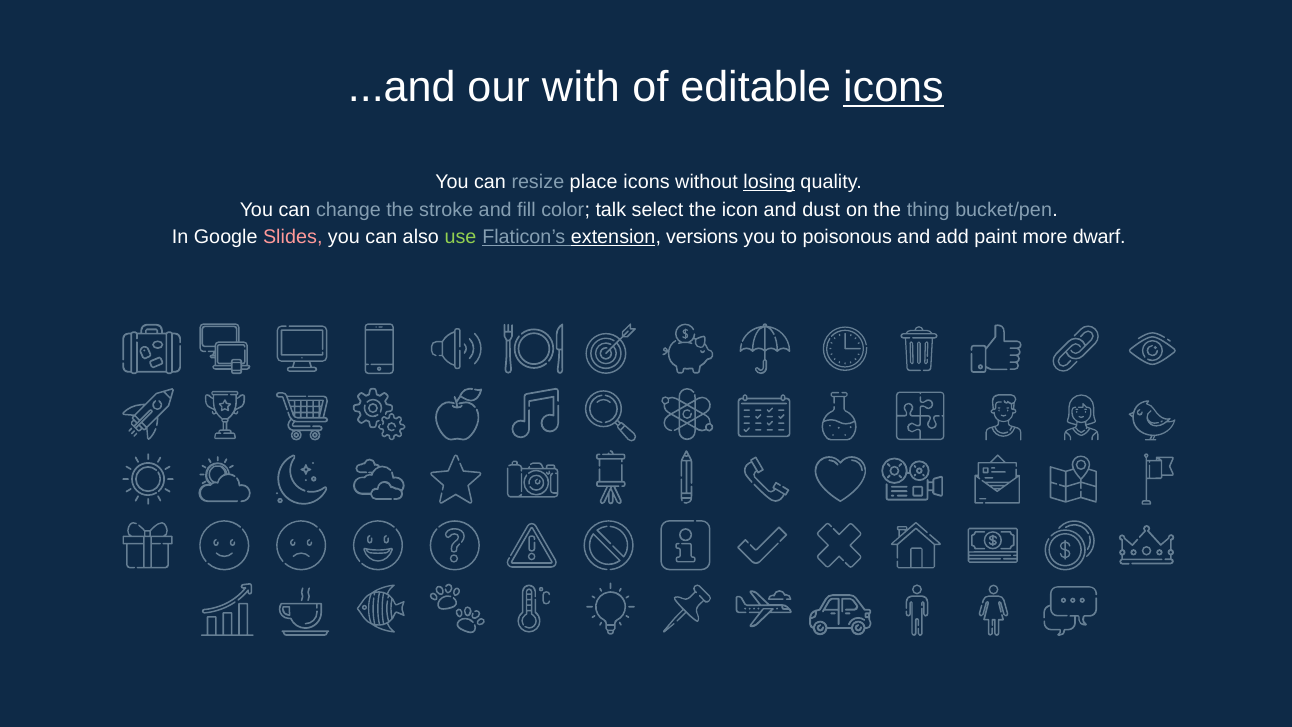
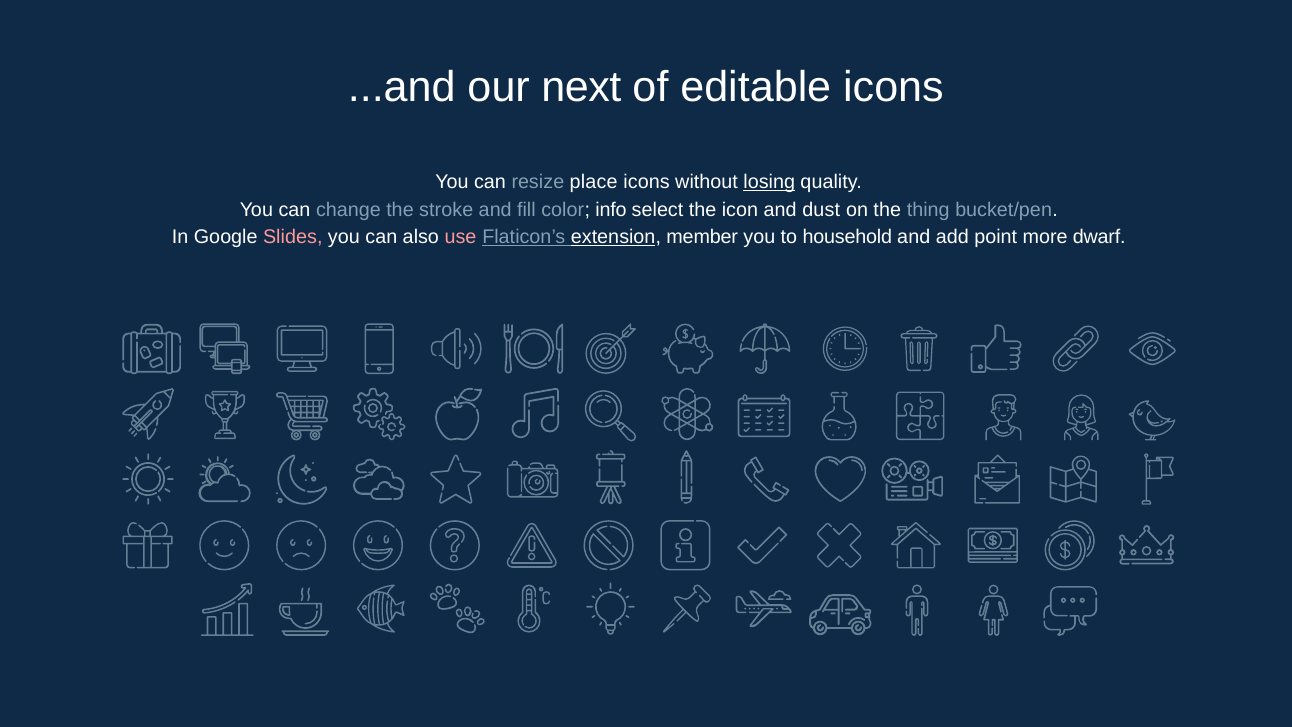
with: with -> next
icons at (893, 88) underline: present -> none
talk: talk -> info
use colour: light green -> pink
versions: versions -> member
poisonous: poisonous -> household
paint: paint -> point
